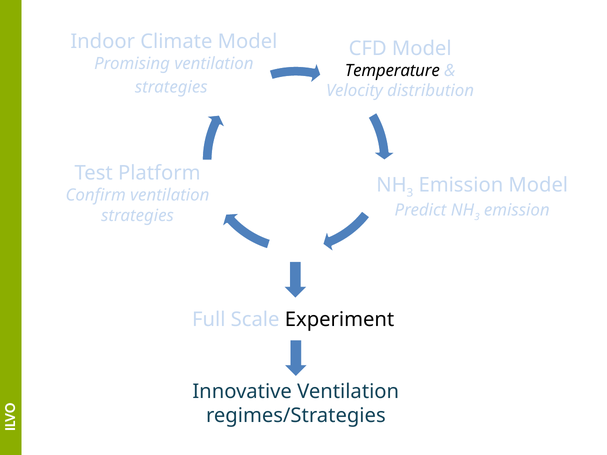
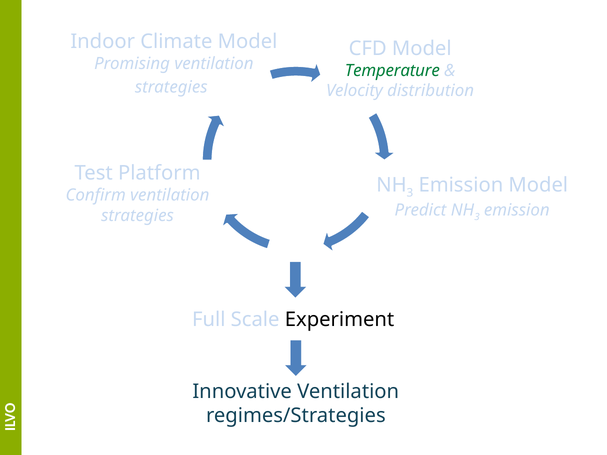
Temperature colour: black -> green
